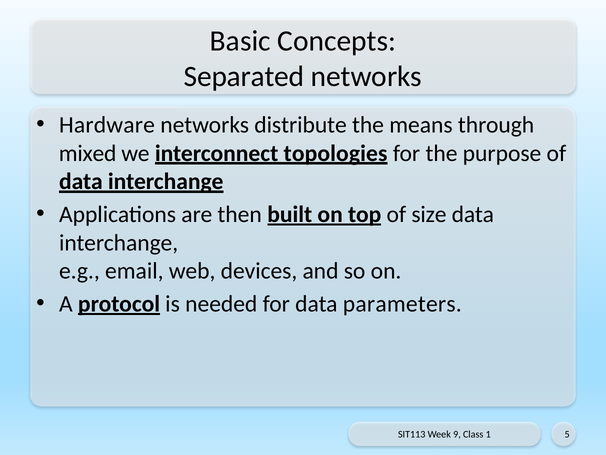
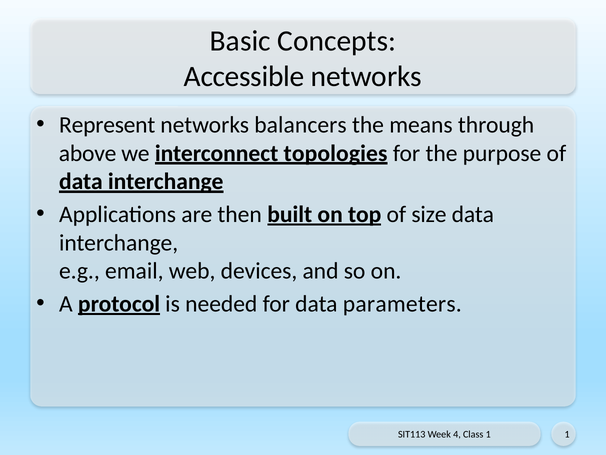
Separated: Separated -> Accessible
Hardware: Hardware -> Represent
distribute: distribute -> balancers
mixed: mixed -> above
9: 9 -> 4
1 5: 5 -> 1
